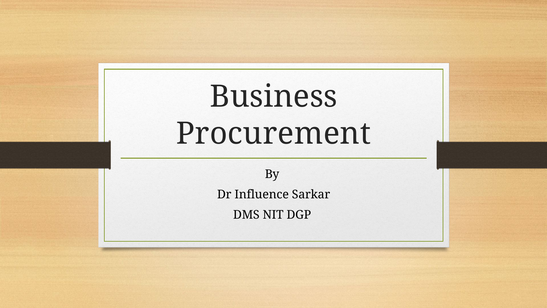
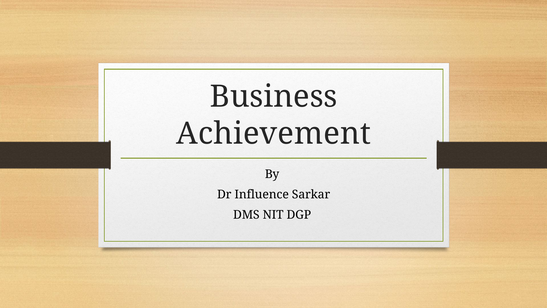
Procurement: Procurement -> Achievement
